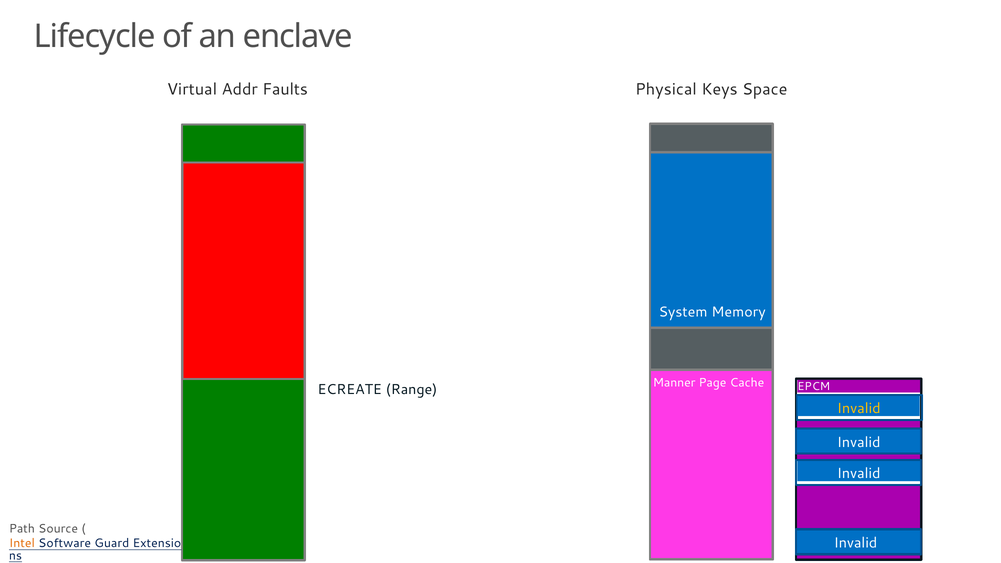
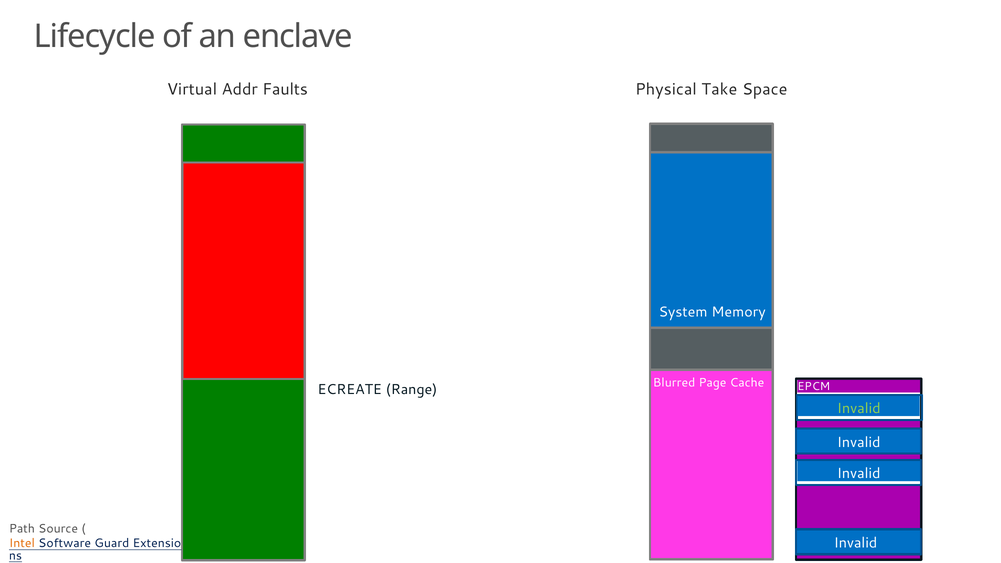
Keys: Keys -> Take
Manner: Manner -> Blurred
Invalid at (859, 408) colour: yellow -> light green
